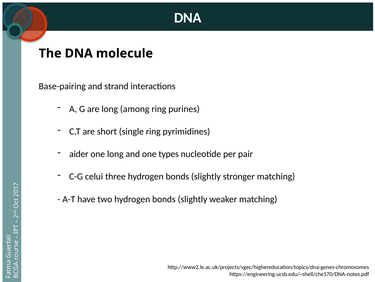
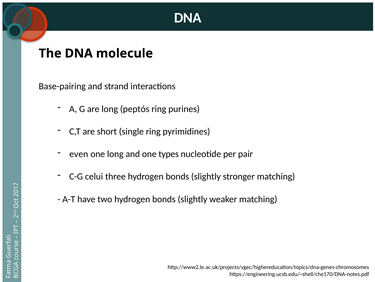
among: among -> peptós
aider: aider -> even
